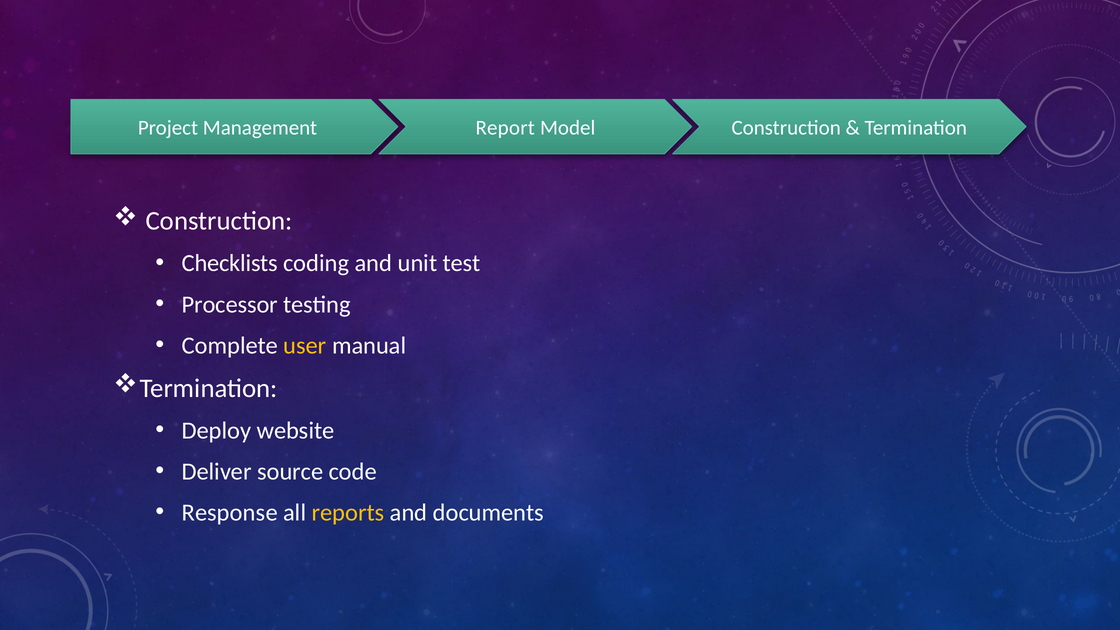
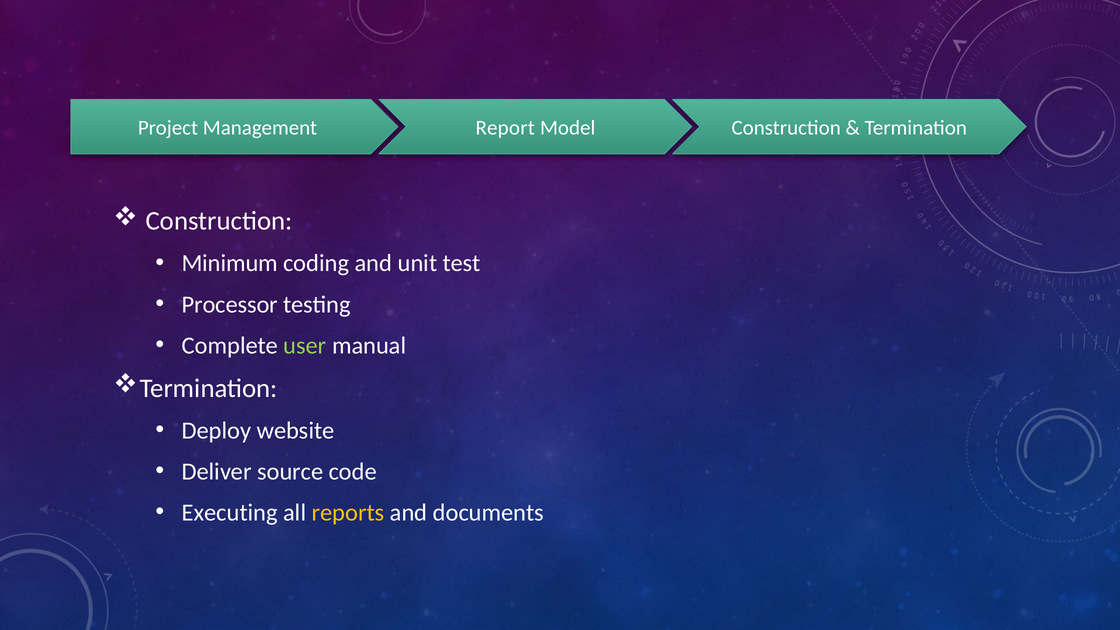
Checklists: Checklists -> Minimum
user colour: yellow -> light green
Response: Response -> Executing
